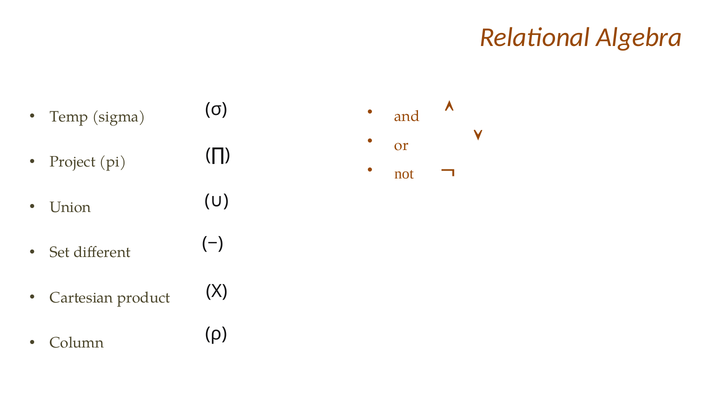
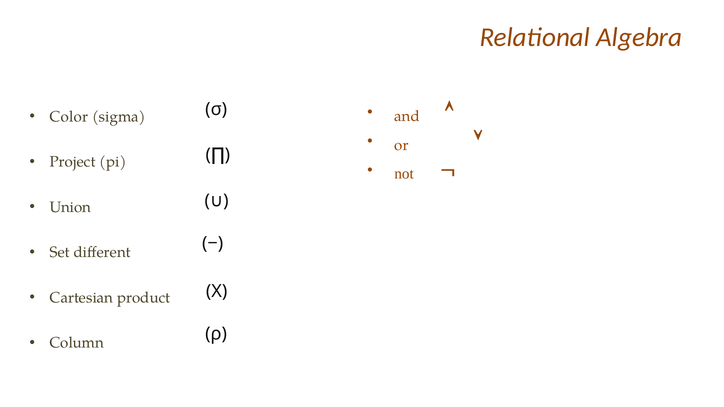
Temp: Temp -> Color
